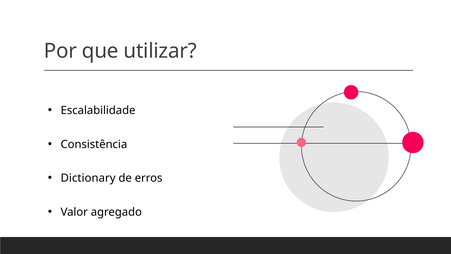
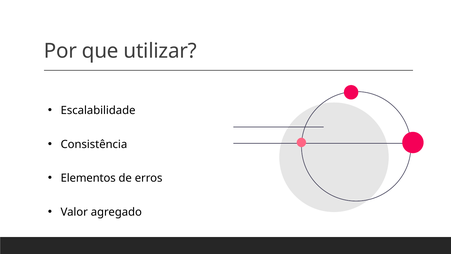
Dictionary: Dictionary -> Elementos
